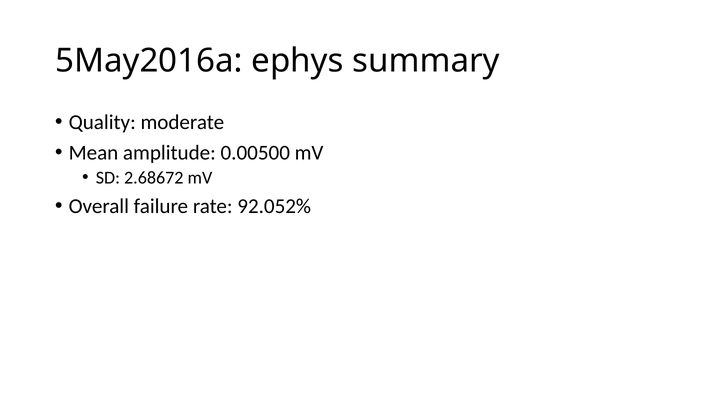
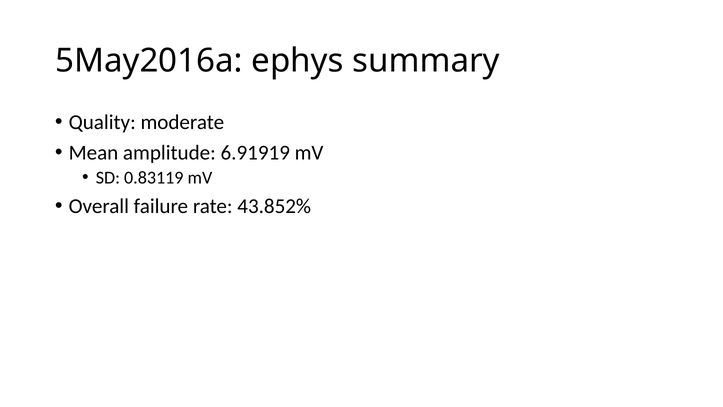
0.00500: 0.00500 -> 6.91919
2.68672: 2.68672 -> 0.83119
92.052%: 92.052% -> 43.852%
